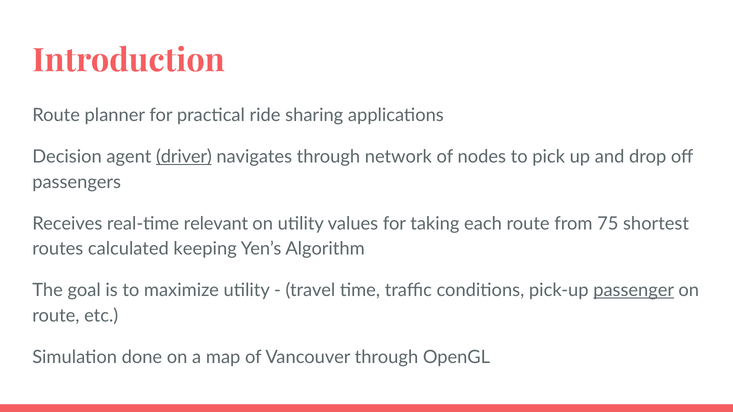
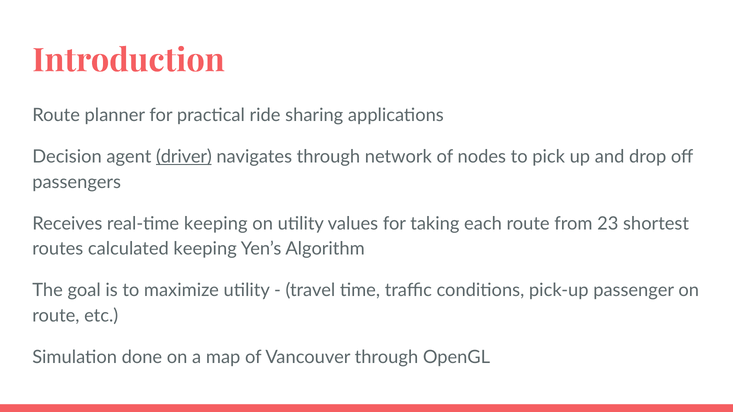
real-time relevant: relevant -> keeping
75: 75 -> 23
passenger underline: present -> none
